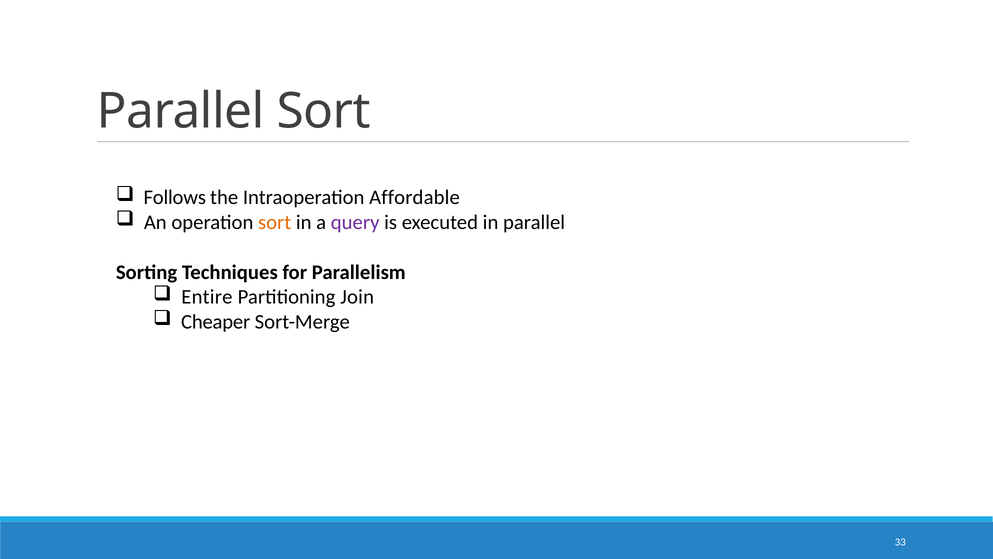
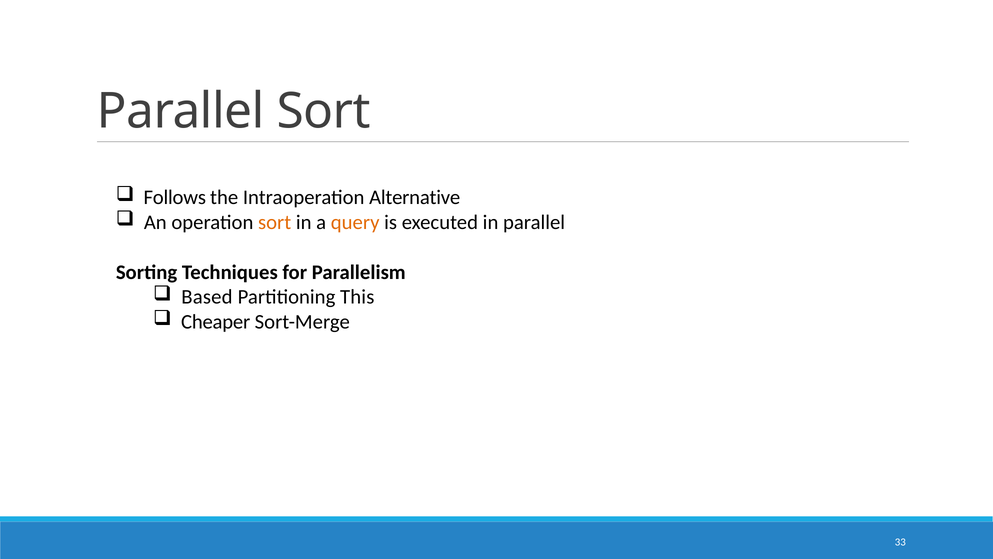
Affordable: Affordable -> Alternative
query colour: purple -> orange
Entire: Entire -> Based
Join: Join -> This
